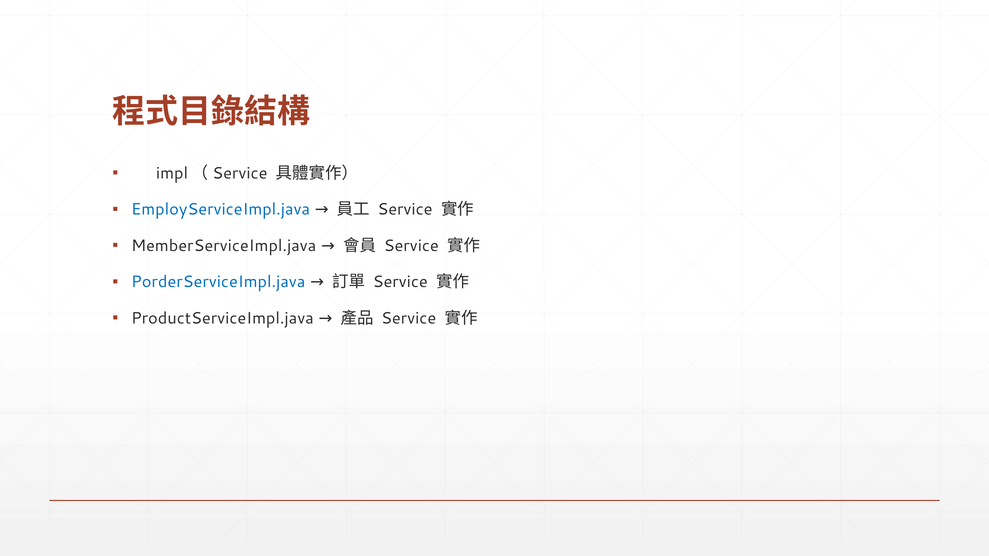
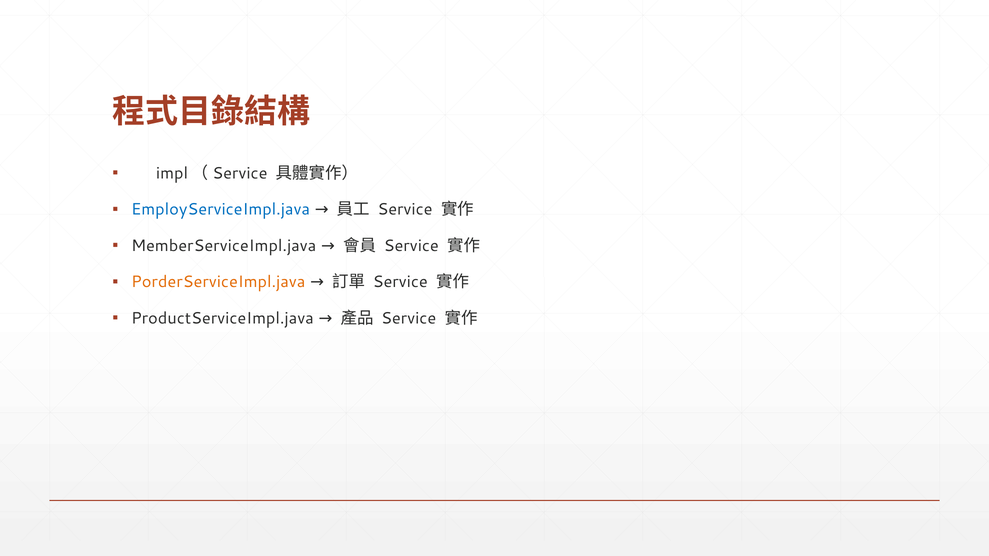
PorderServiceImpl.java colour: blue -> orange
